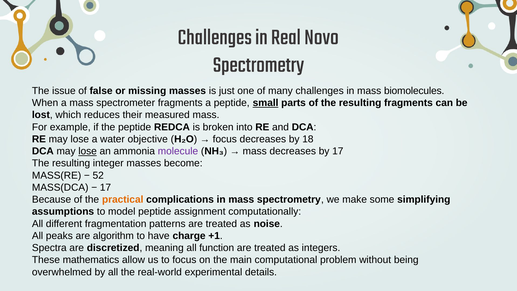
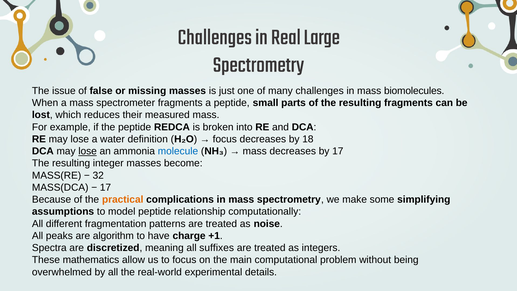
Novo: Novo -> Large
small underline: present -> none
objective: objective -> definition
molecule colour: purple -> blue
52: 52 -> 32
assignment: assignment -> relationship
function: function -> suffixes
